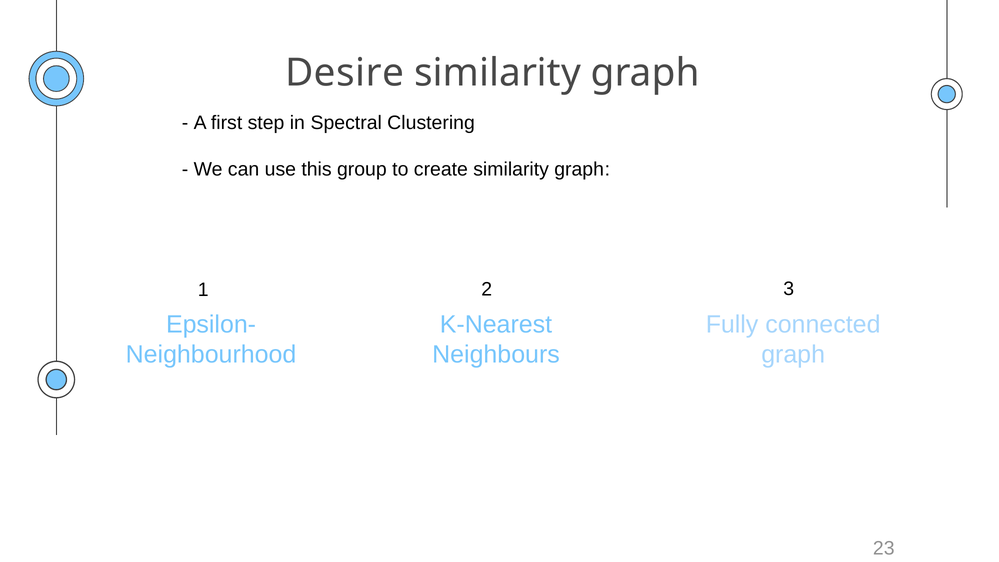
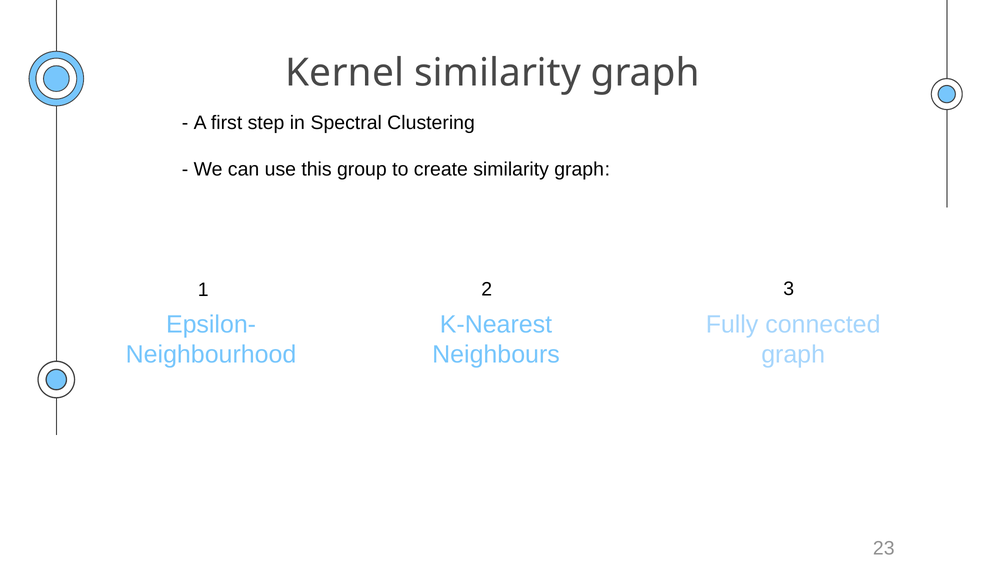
Desire: Desire -> Kernel
